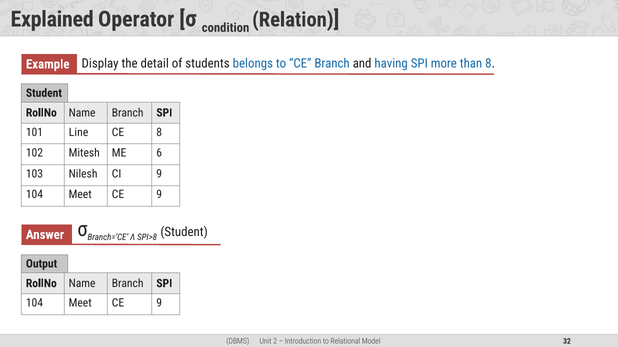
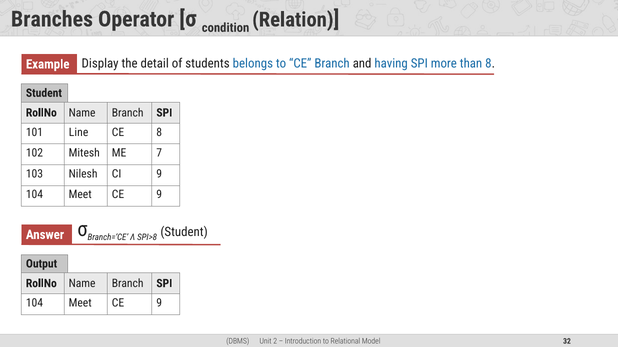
Explained: Explained -> Branches
6: 6 -> 7
